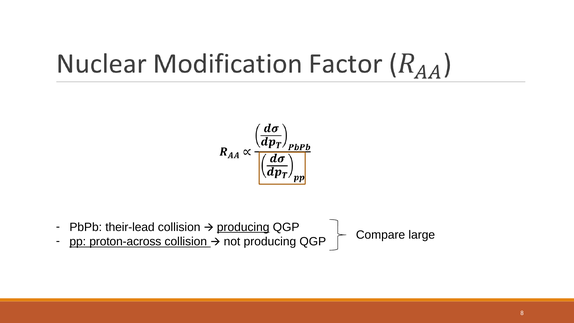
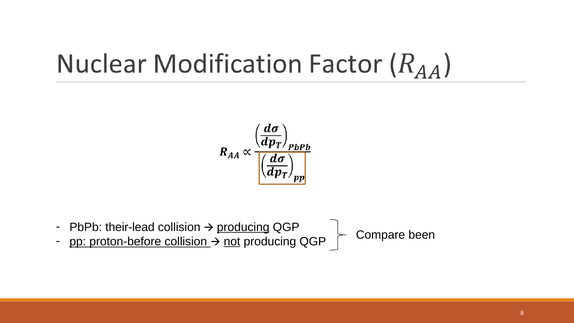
large: large -> been
proton-across: proton-across -> proton-before
not underline: none -> present
